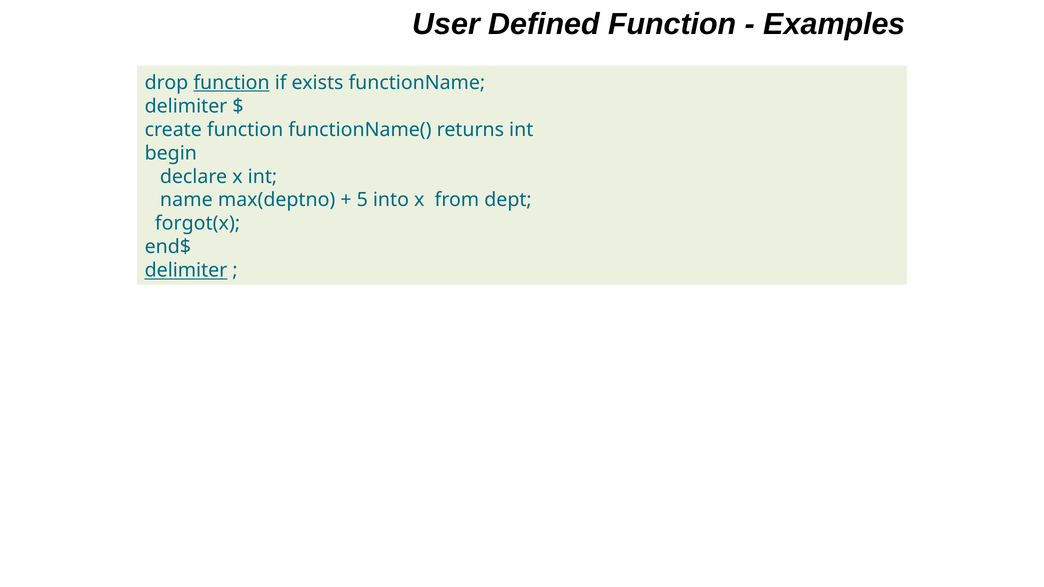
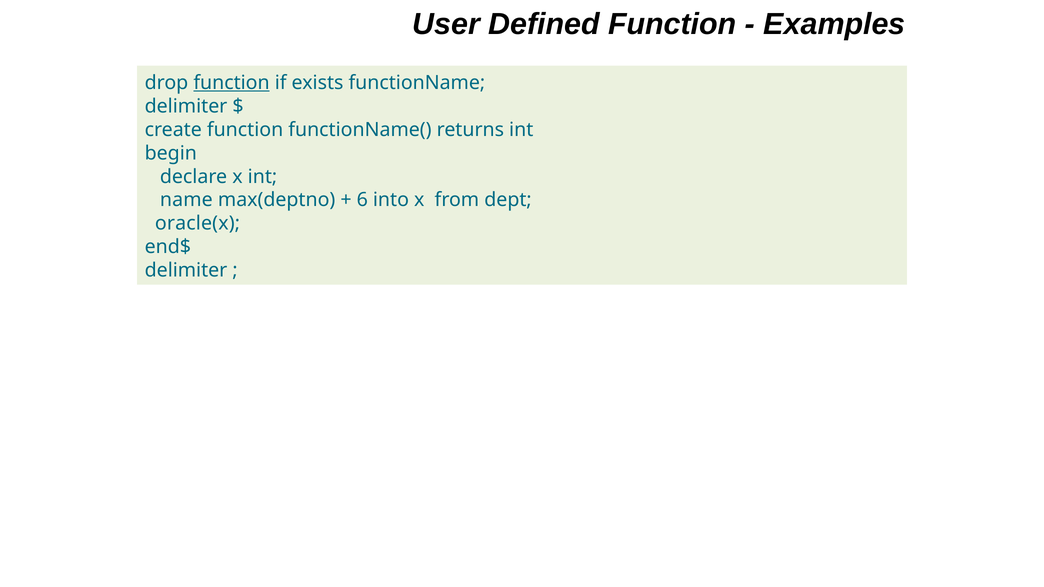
5: 5 -> 6
forgot(x: forgot(x -> oracle(x
delimiter at (186, 271) underline: present -> none
